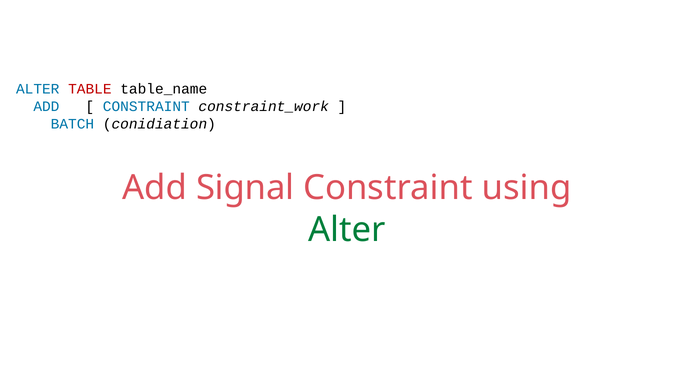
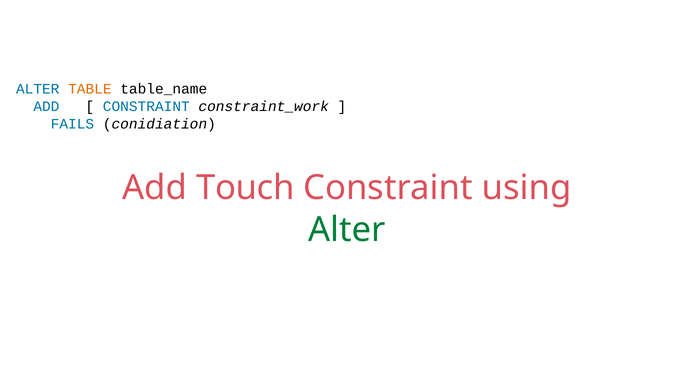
TABLE colour: red -> orange
BATCH: BATCH -> FAILS
Signal: Signal -> Touch
